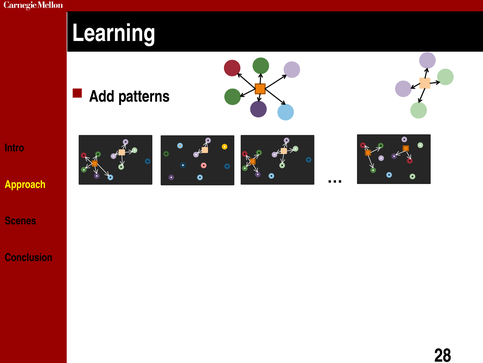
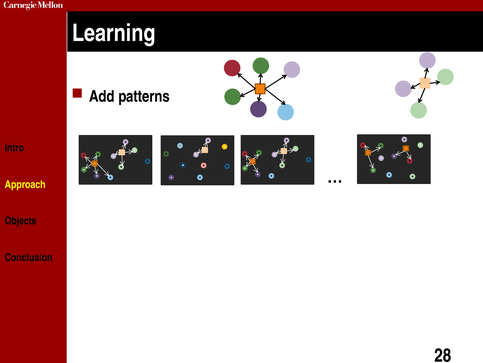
Scenes: Scenes -> Objects
